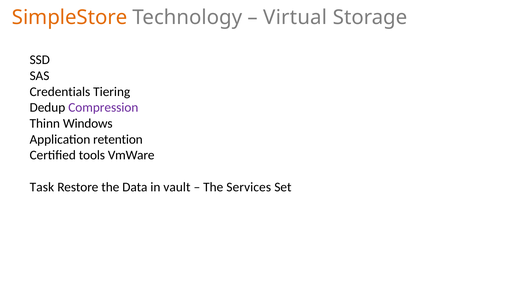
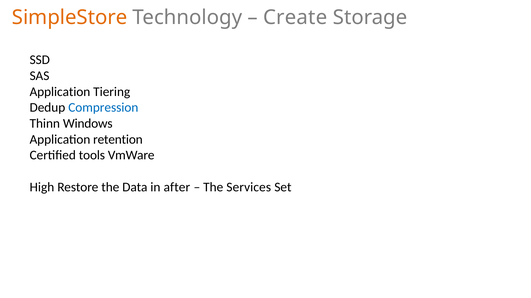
Virtual: Virtual -> Create
Credentials at (60, 92): Credentials -> Application
Compression colour: purple -> blue
Task: Task -> High
vault: vault -> after
